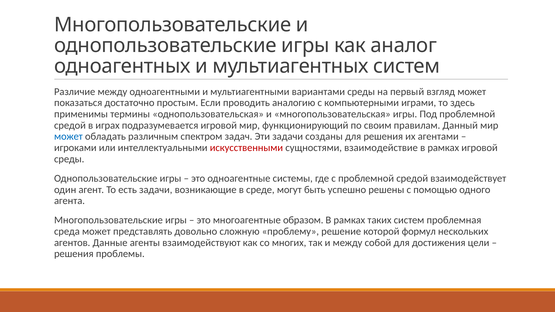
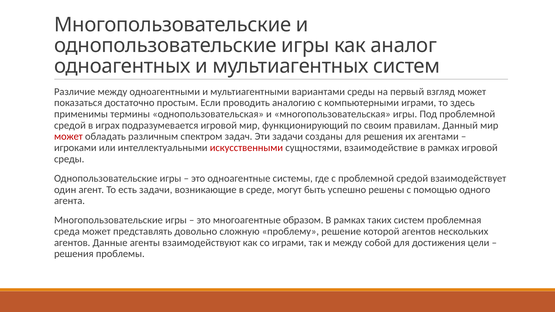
может at (68, 137) colour: blue -> red
которой формул: формул -> агентов
со многих: многих -> играми
